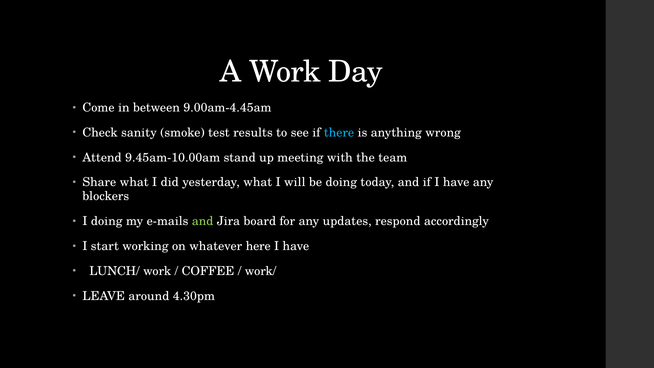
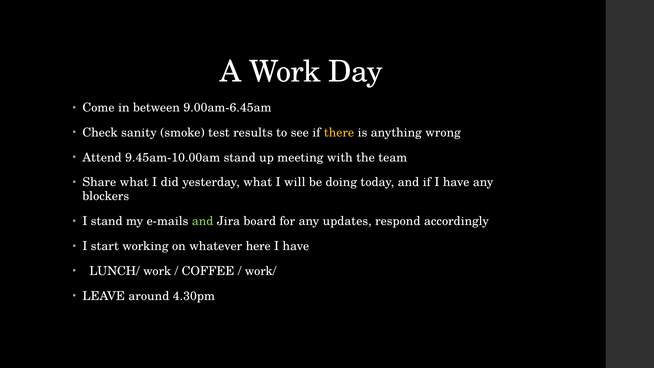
9.00am-4.45am: 9.00am-4.45am -> 9.00am-6.45am
there colour: light blue -> yellow
I doing: doing -> stand
